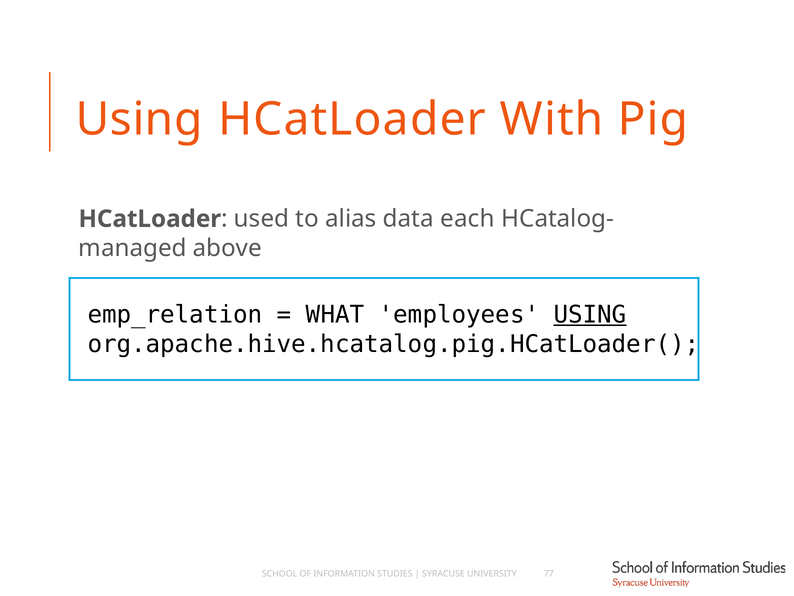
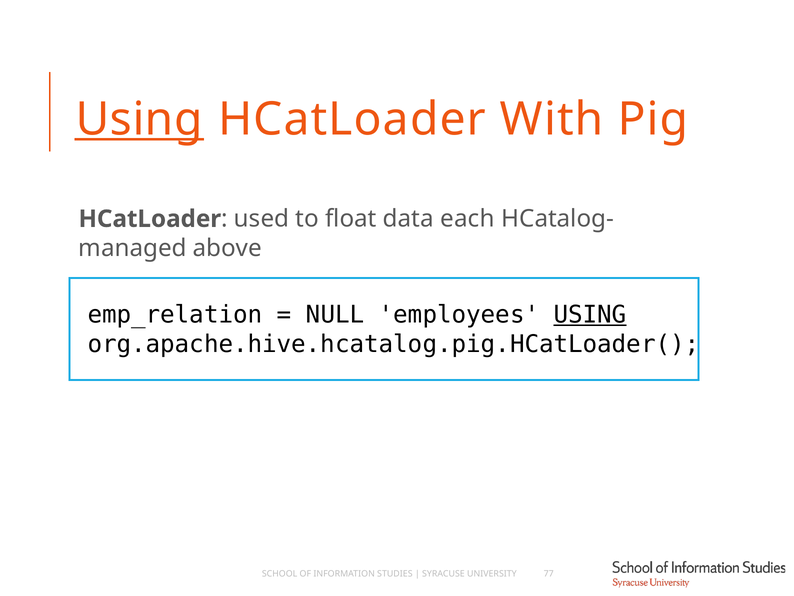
Using at (139, 119) underline: none -> present
alias: alias -> float
WHAT: WHAT -> NULL
